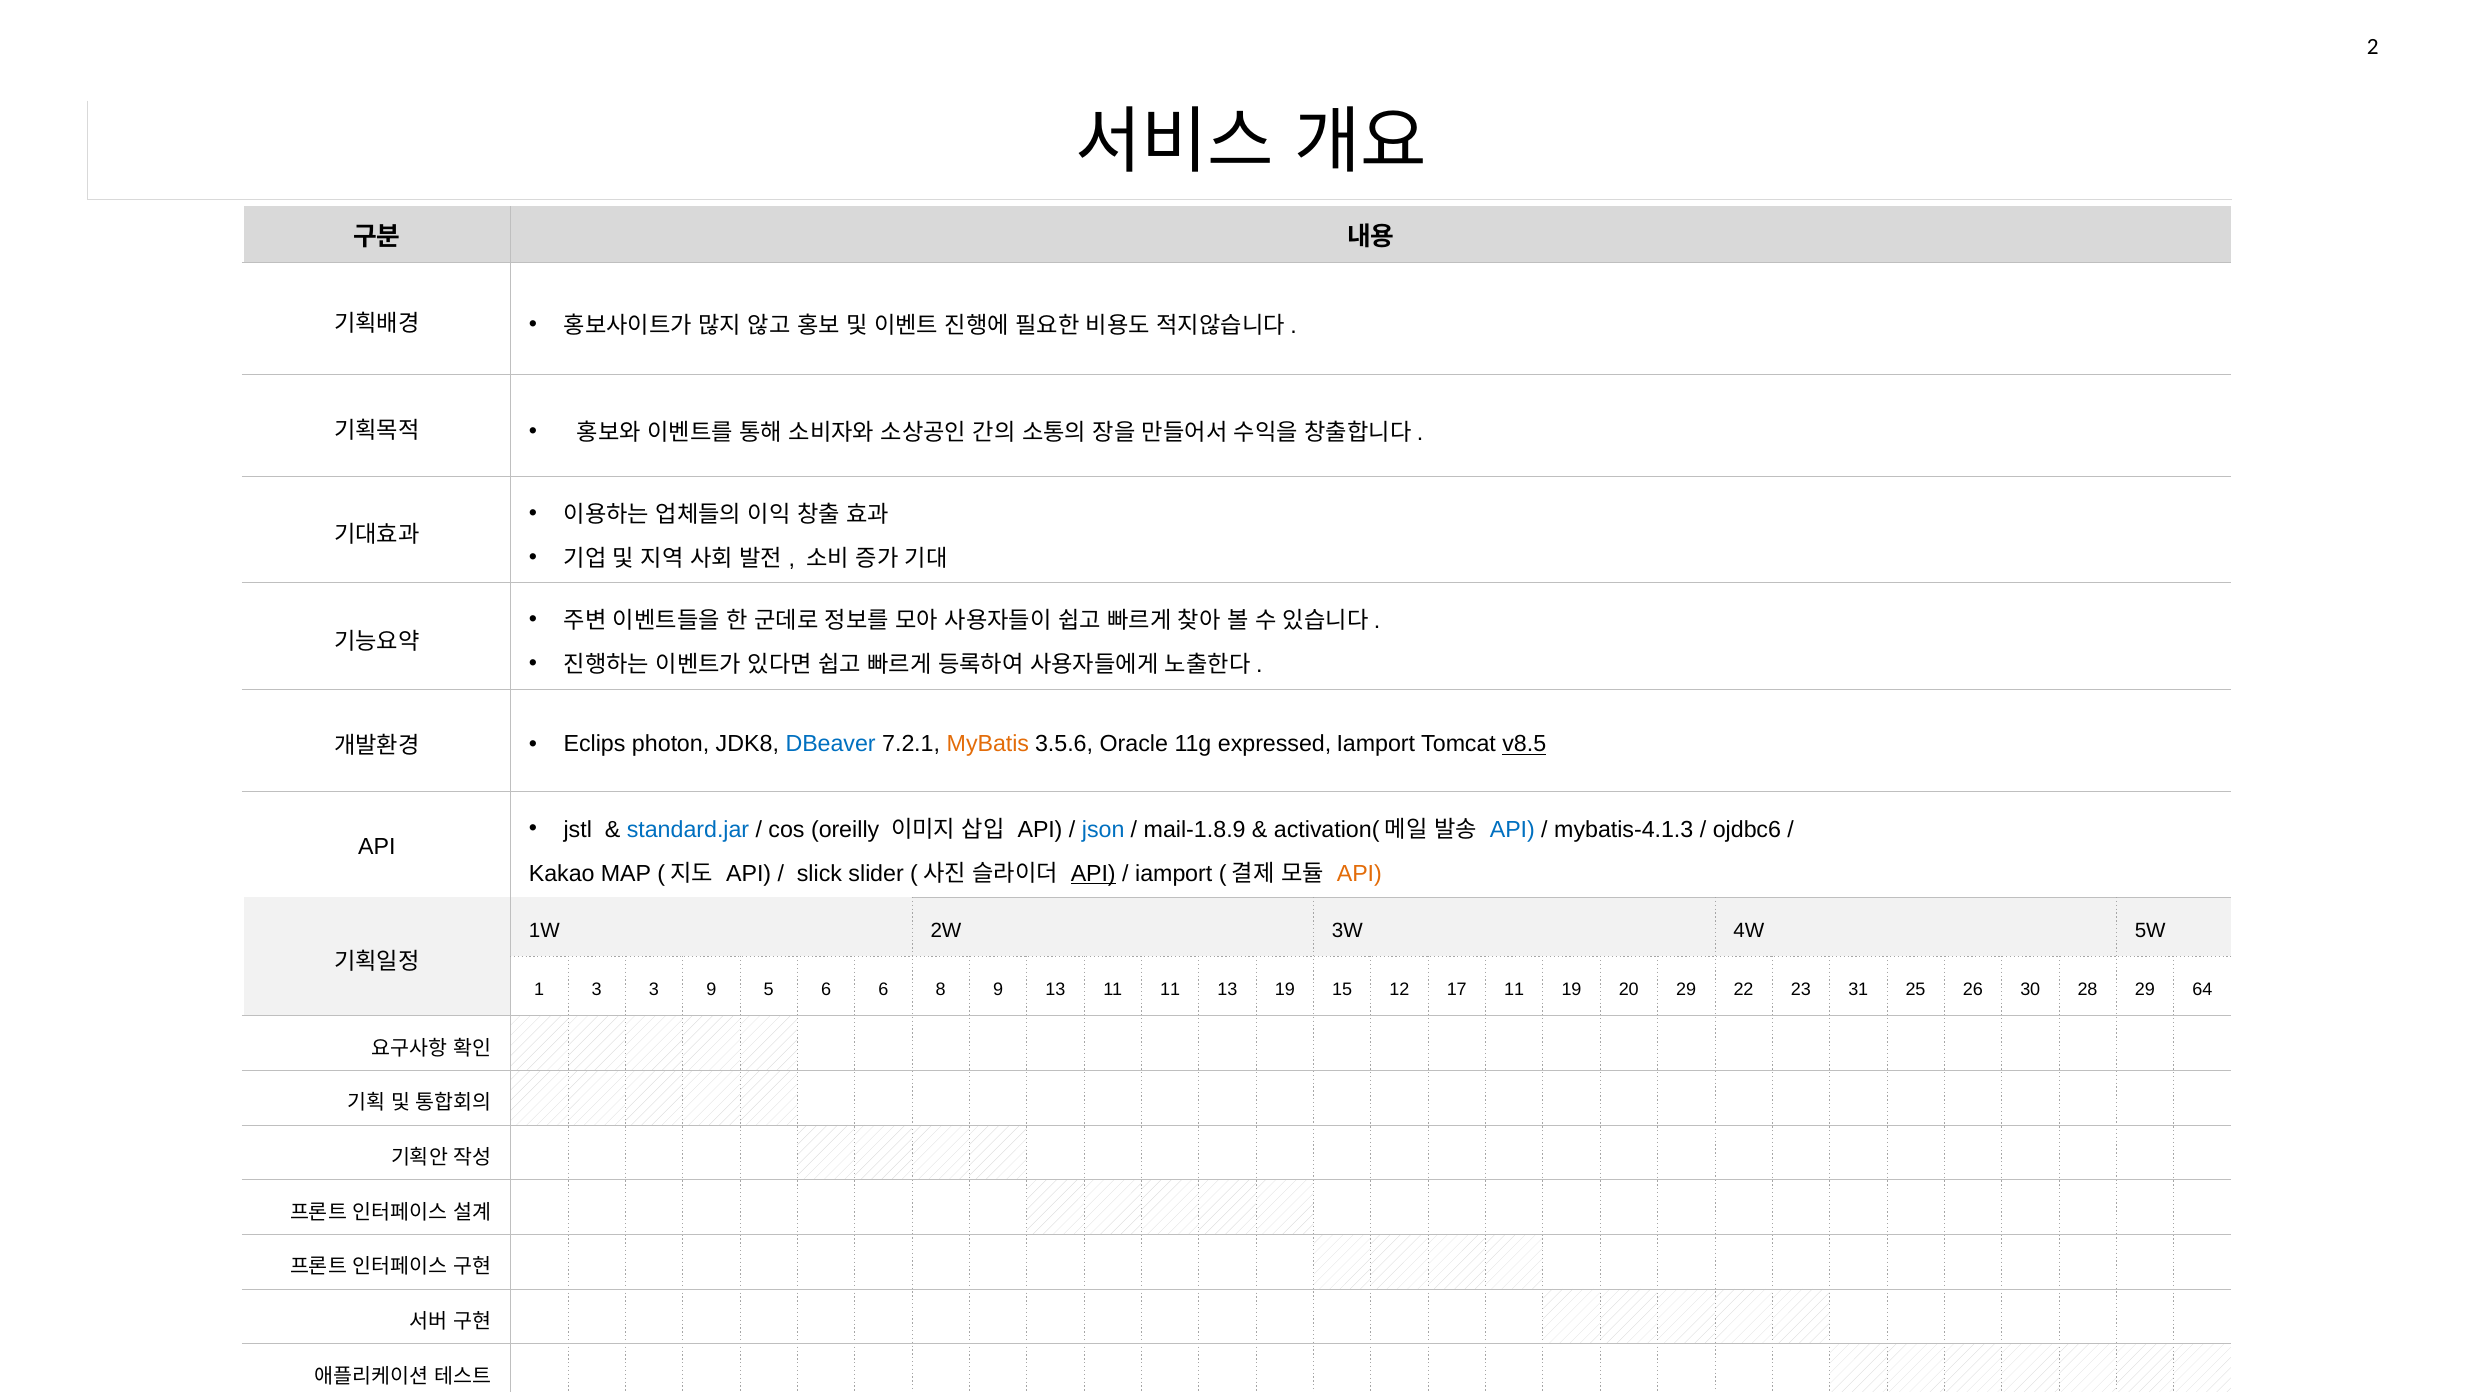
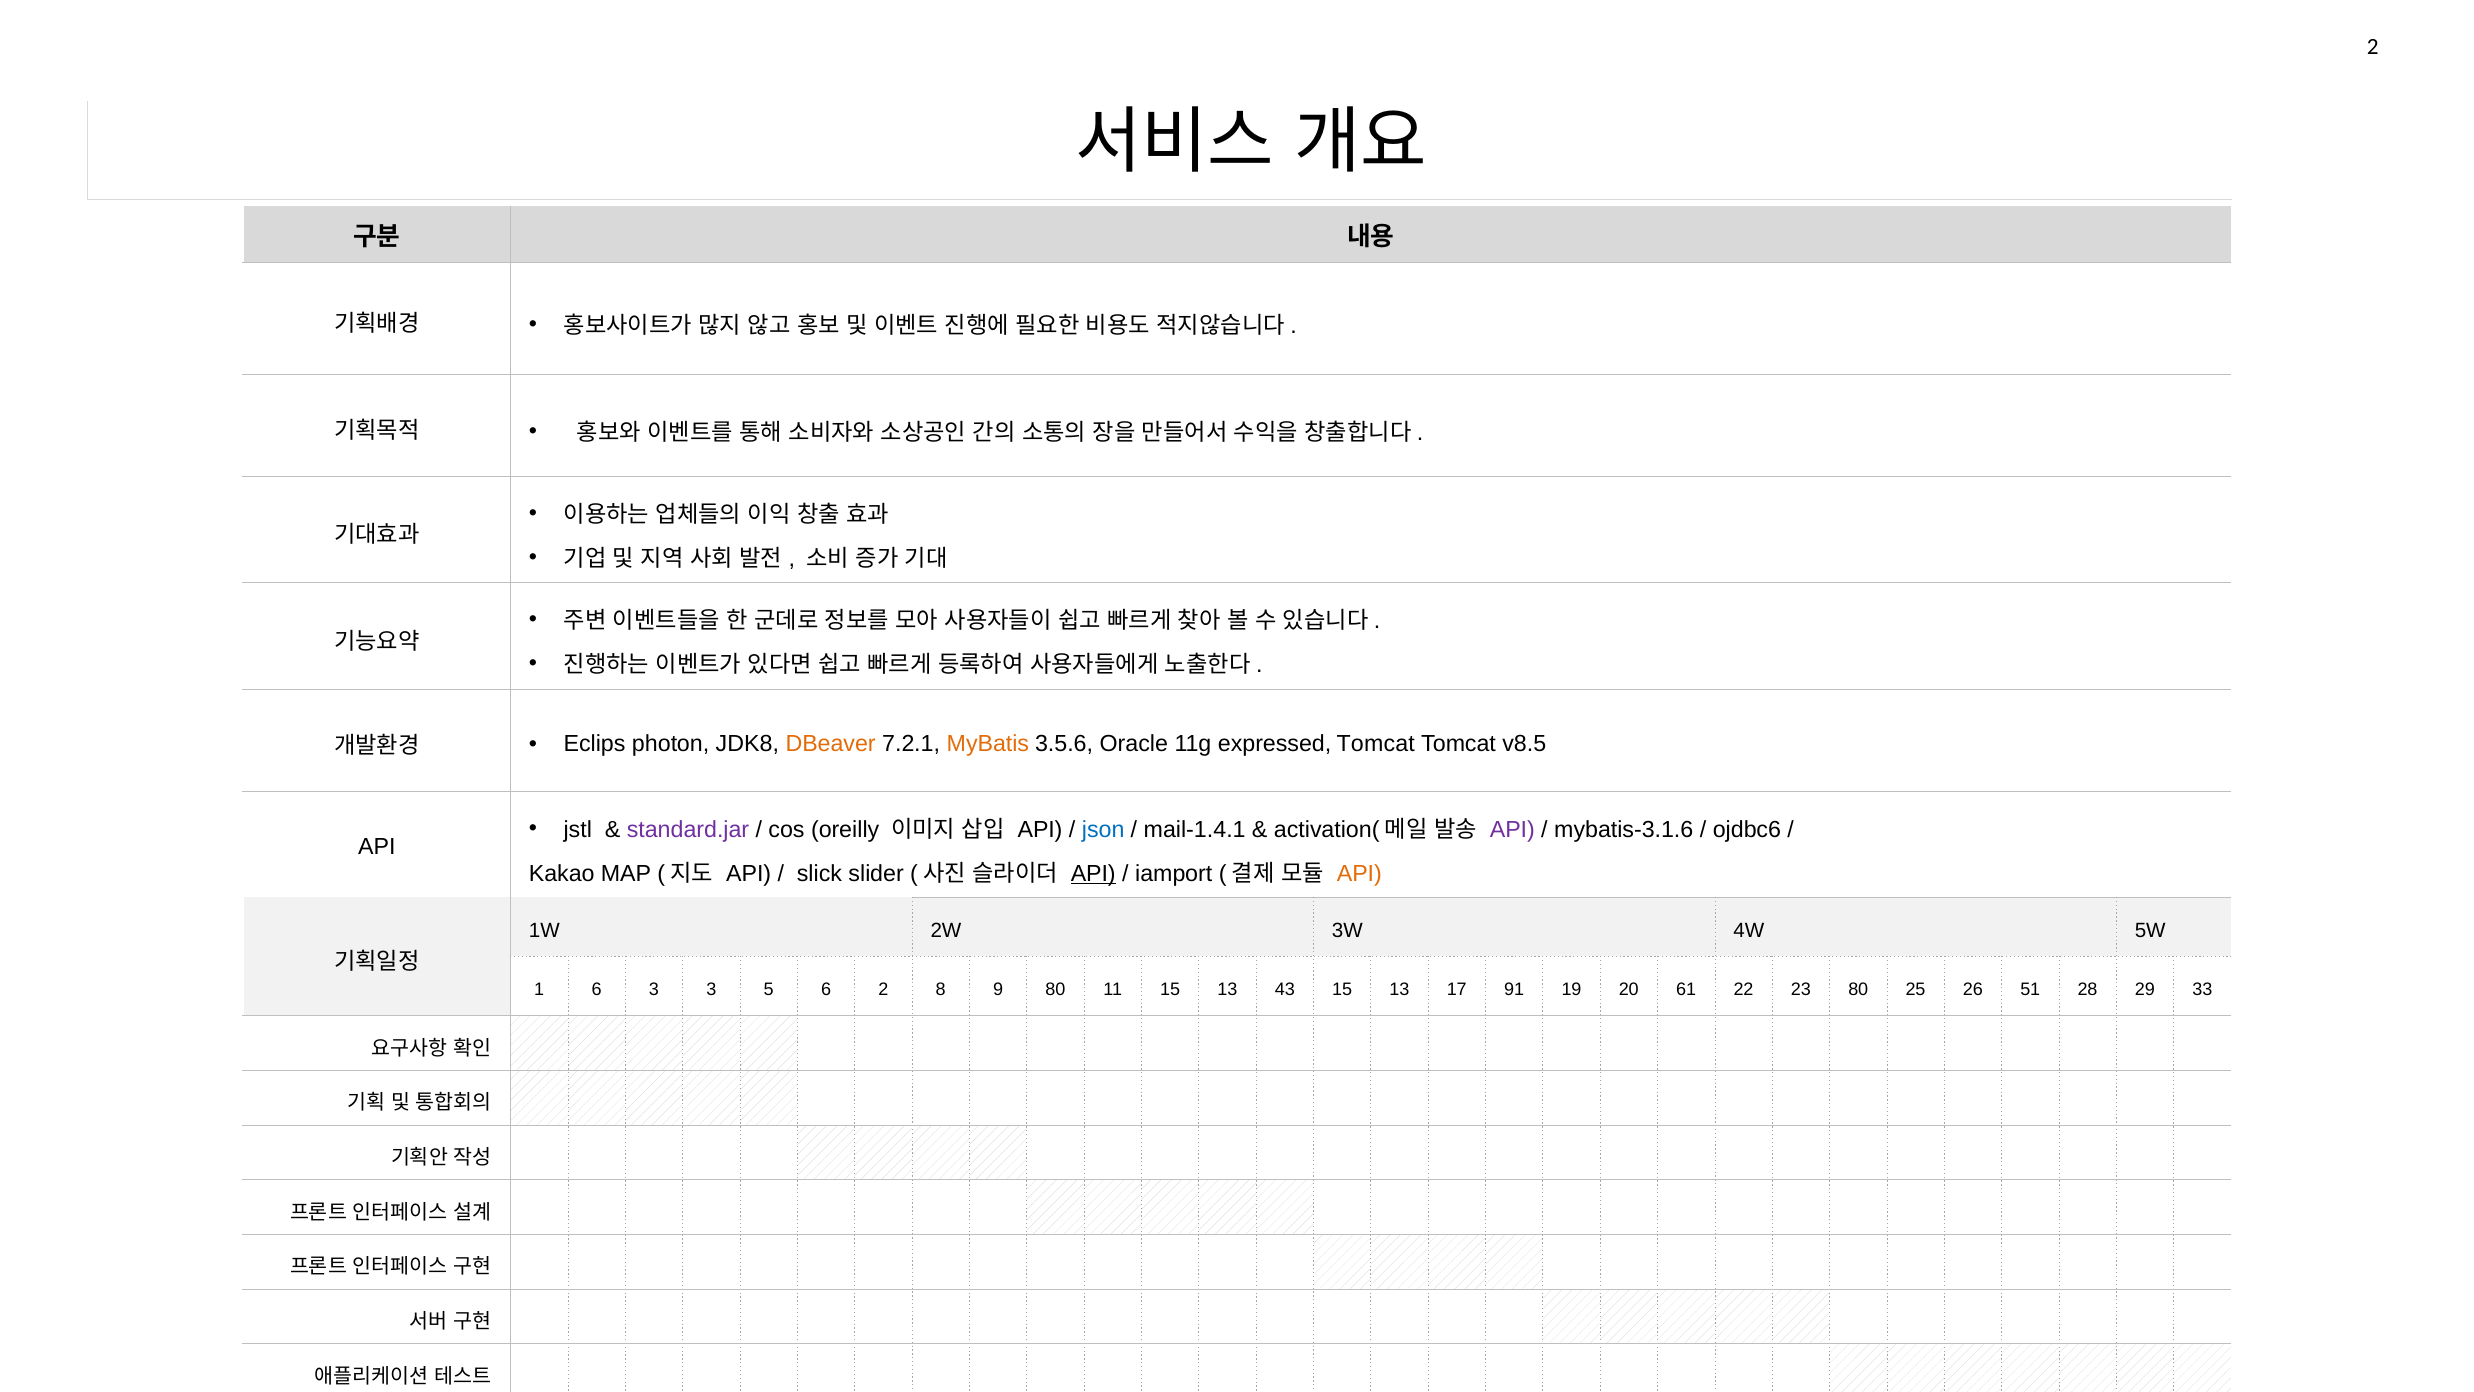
DBeaver colour: blue -> orange
expressed Iamport: Iamport -> Tomcat
v8.5 underline: present -> none
standard.jar colour: blue -> purple
mail-1.8.9: mail-1.8.9 -> mail-1.4.1
API at (1512, 829) colour: blue -> purple
mybatis-4.1.3: mybatis-4.1.3 -> mybatis-3.1.6
1 3: 3 -> 6
3 9: 9 -> 3
6 6: 6 -> 2
9 13: 13 -> 80
11 11: 11 -> 15
13 19: 19 -> 43
12 at (1399, 989): 12 -> 13
17 11: 11 -> 91
20 29: 29 -> 61
23 31: 31 -> 80
30: 30 -> 51
64: 64 -> 33
